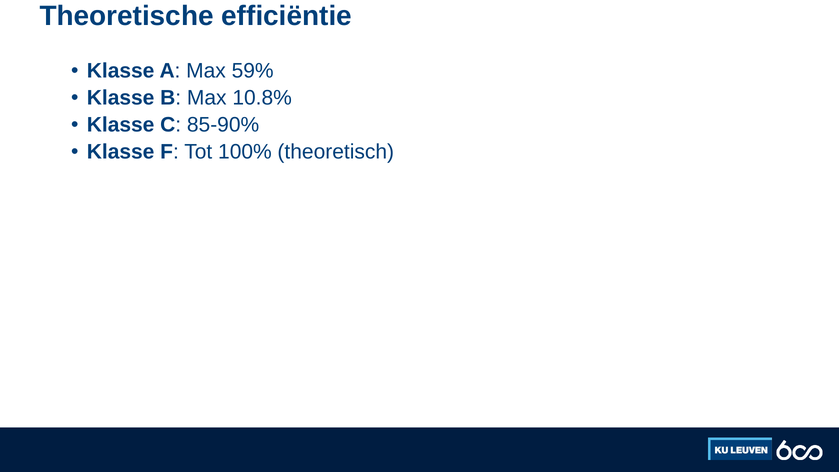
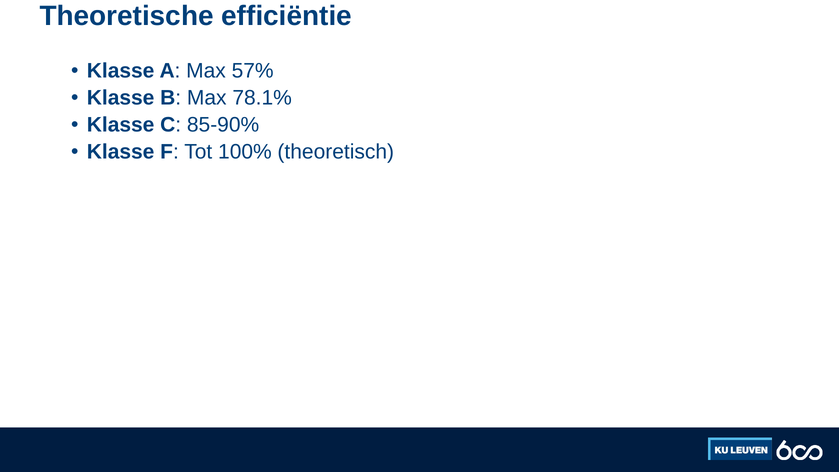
59%: 59% -> 57%
10.8%: 10.8% -> 78.1%
